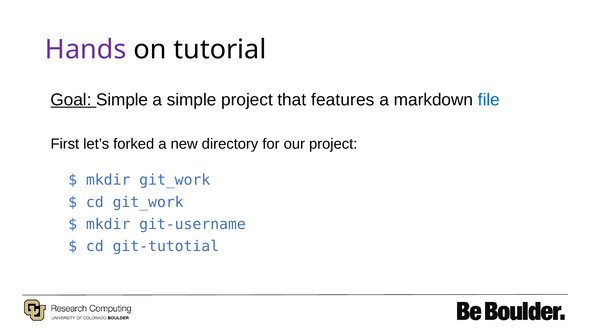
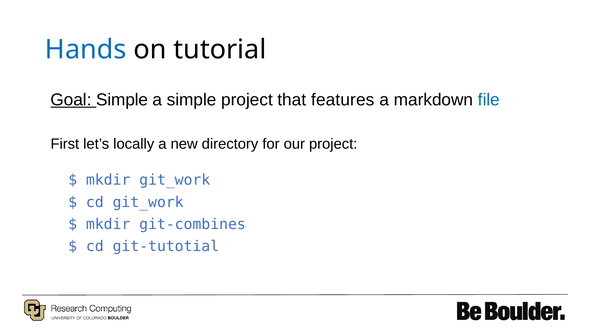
Hands colour: purple -> blue
forked: forked -> locally
git-username: git-username -> git-combines
